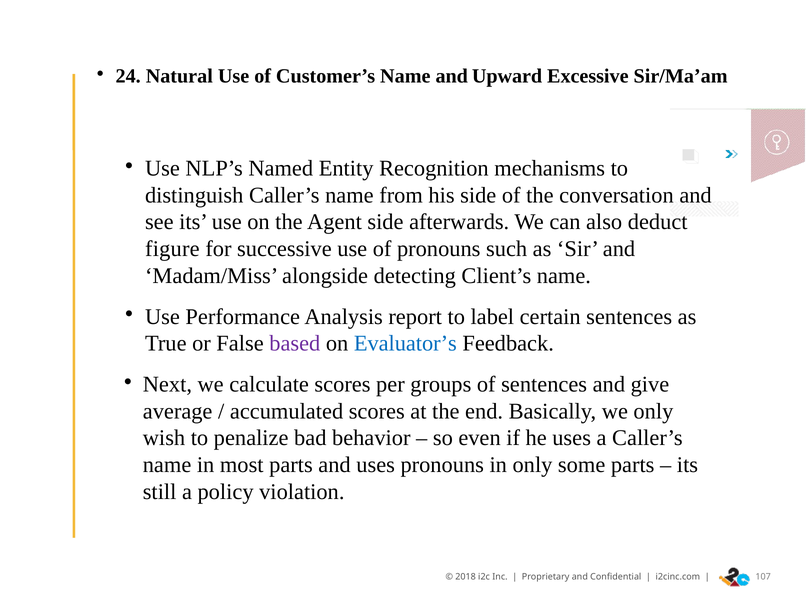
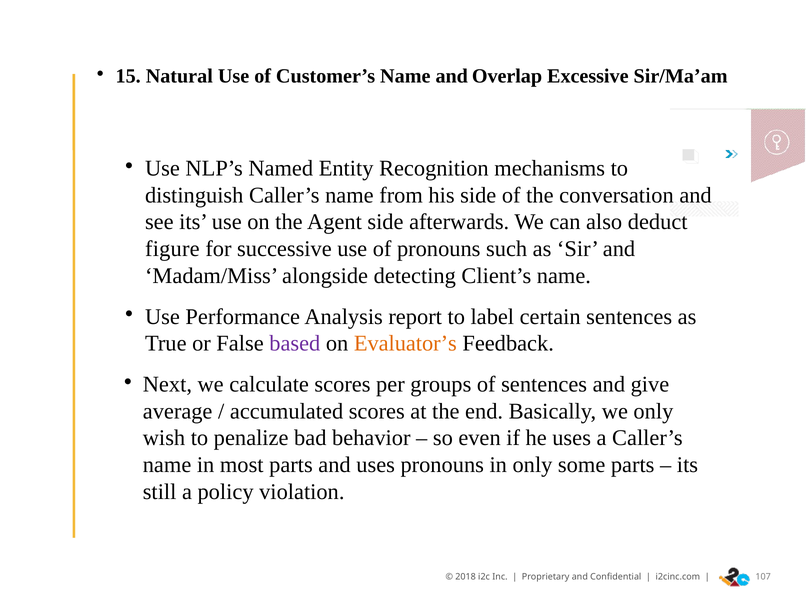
24: 24 -> 15
Upward: Upward -> Overlap
Evaluator’s colour: blue -> orange
